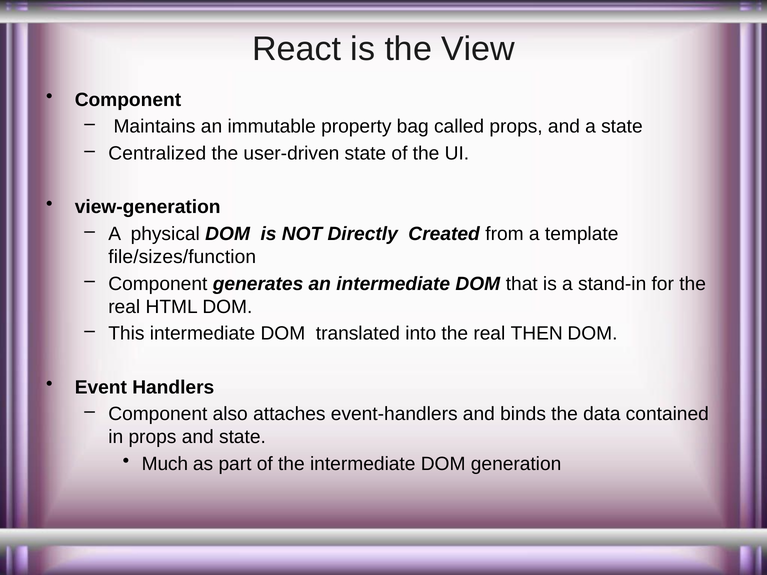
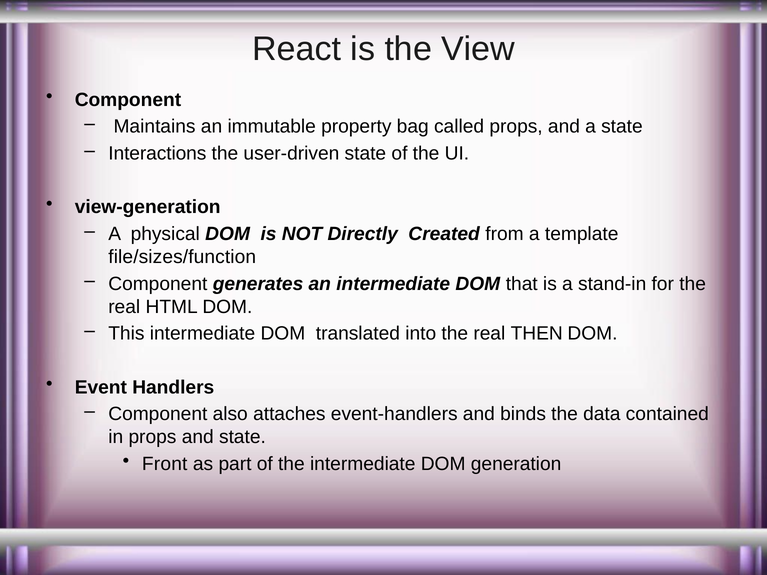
Centralized: Centralized -> Interactions
Much: Much -> Front
